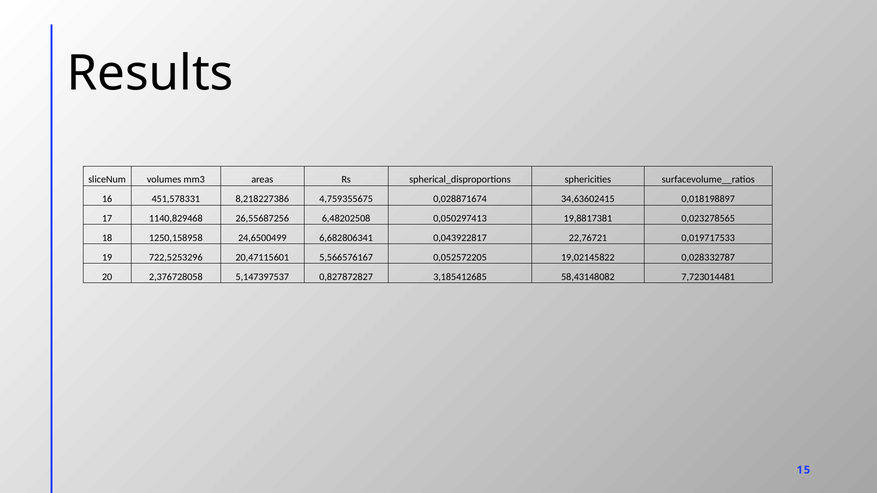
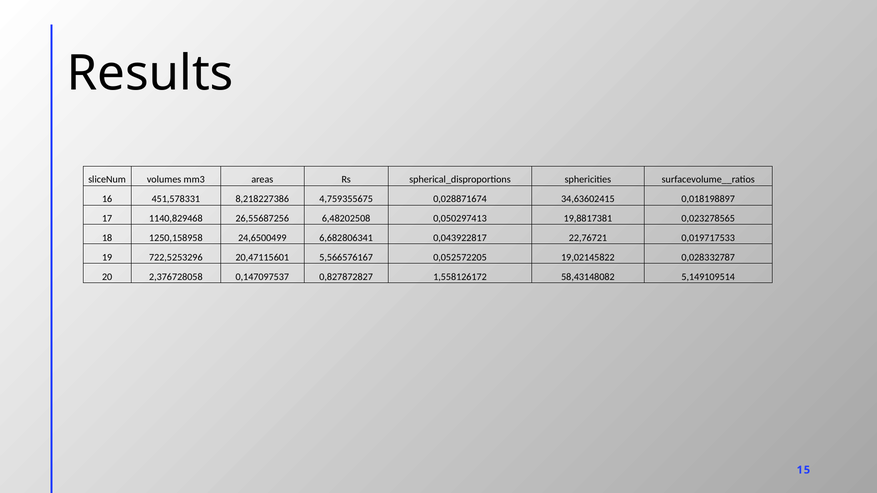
5,147397537: 5,147397537 -> 0,147097537
3,185412685: 3,185412685 -> 1,558126172
7,723014481: 7,723014481 -> 5,149109514
